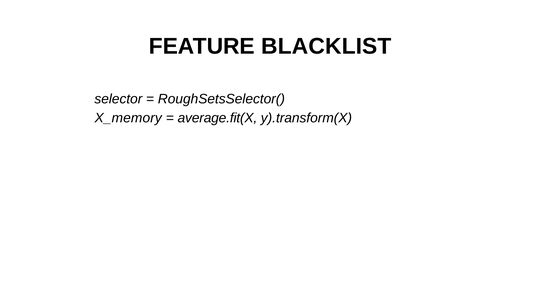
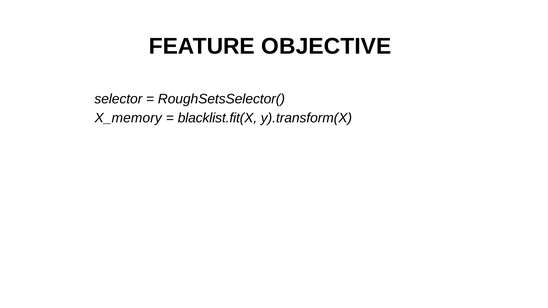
BLACKLIST: BLACKLIST -> OBJECTIVE
average.fit(X: average.fit(X -> blacklist.fit(X
